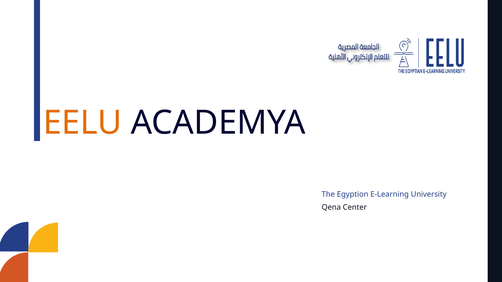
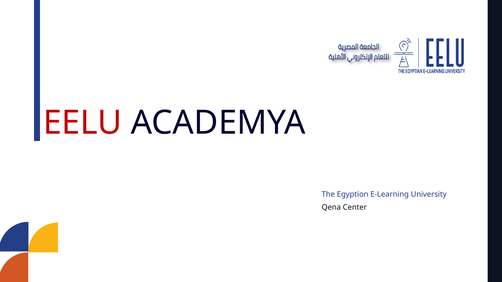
EELU colour: orange -> red
